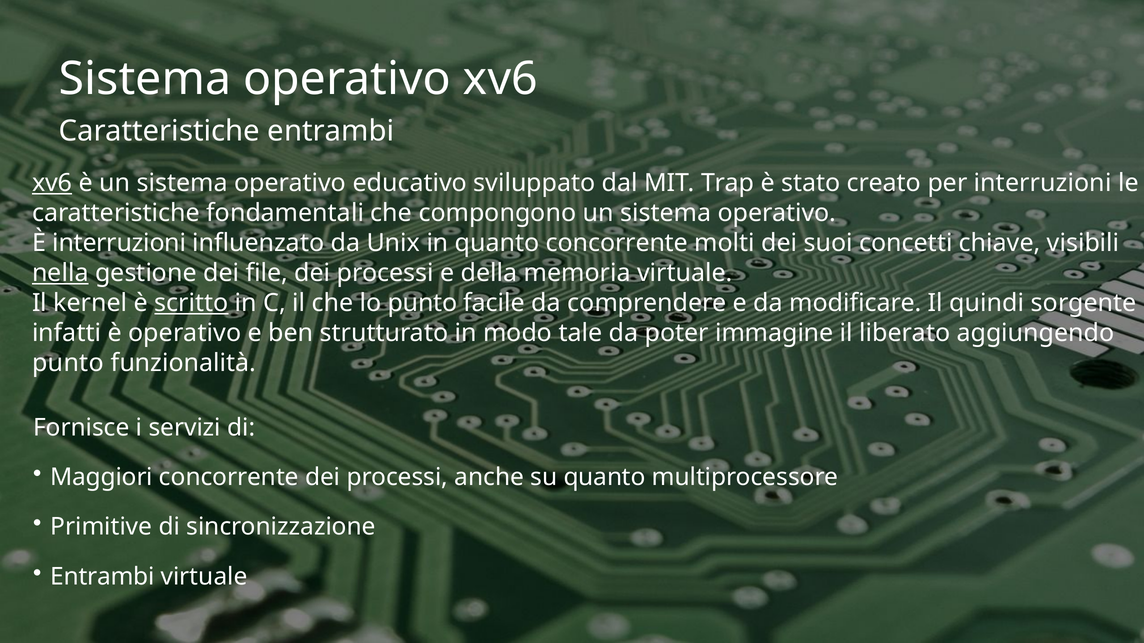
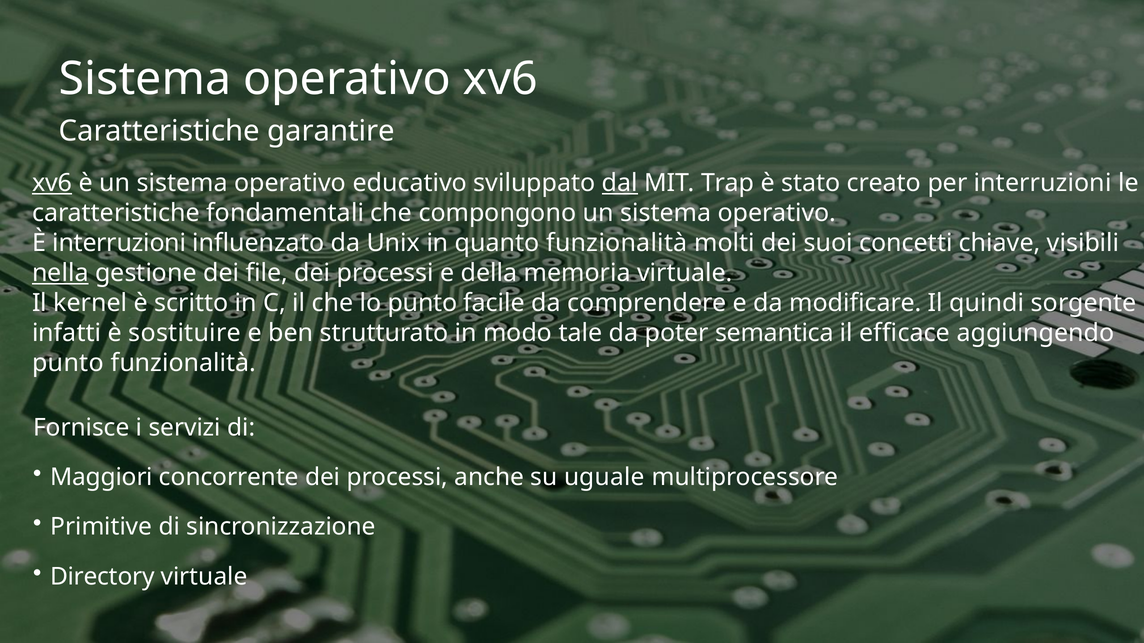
Caratteristiche entrambi: entrambi -> garantire
dal underline: none -> present
quanto concorrente: concorrente -> funzionalità
scritto underline: present -> none
è operativo: operativo -> sostituire
immagine: immagine -> semantica
liberato: liberato -> efficace
su quanto: quanto -> uguale
Entrambi at (102, 577): Entrambi -> Directory
